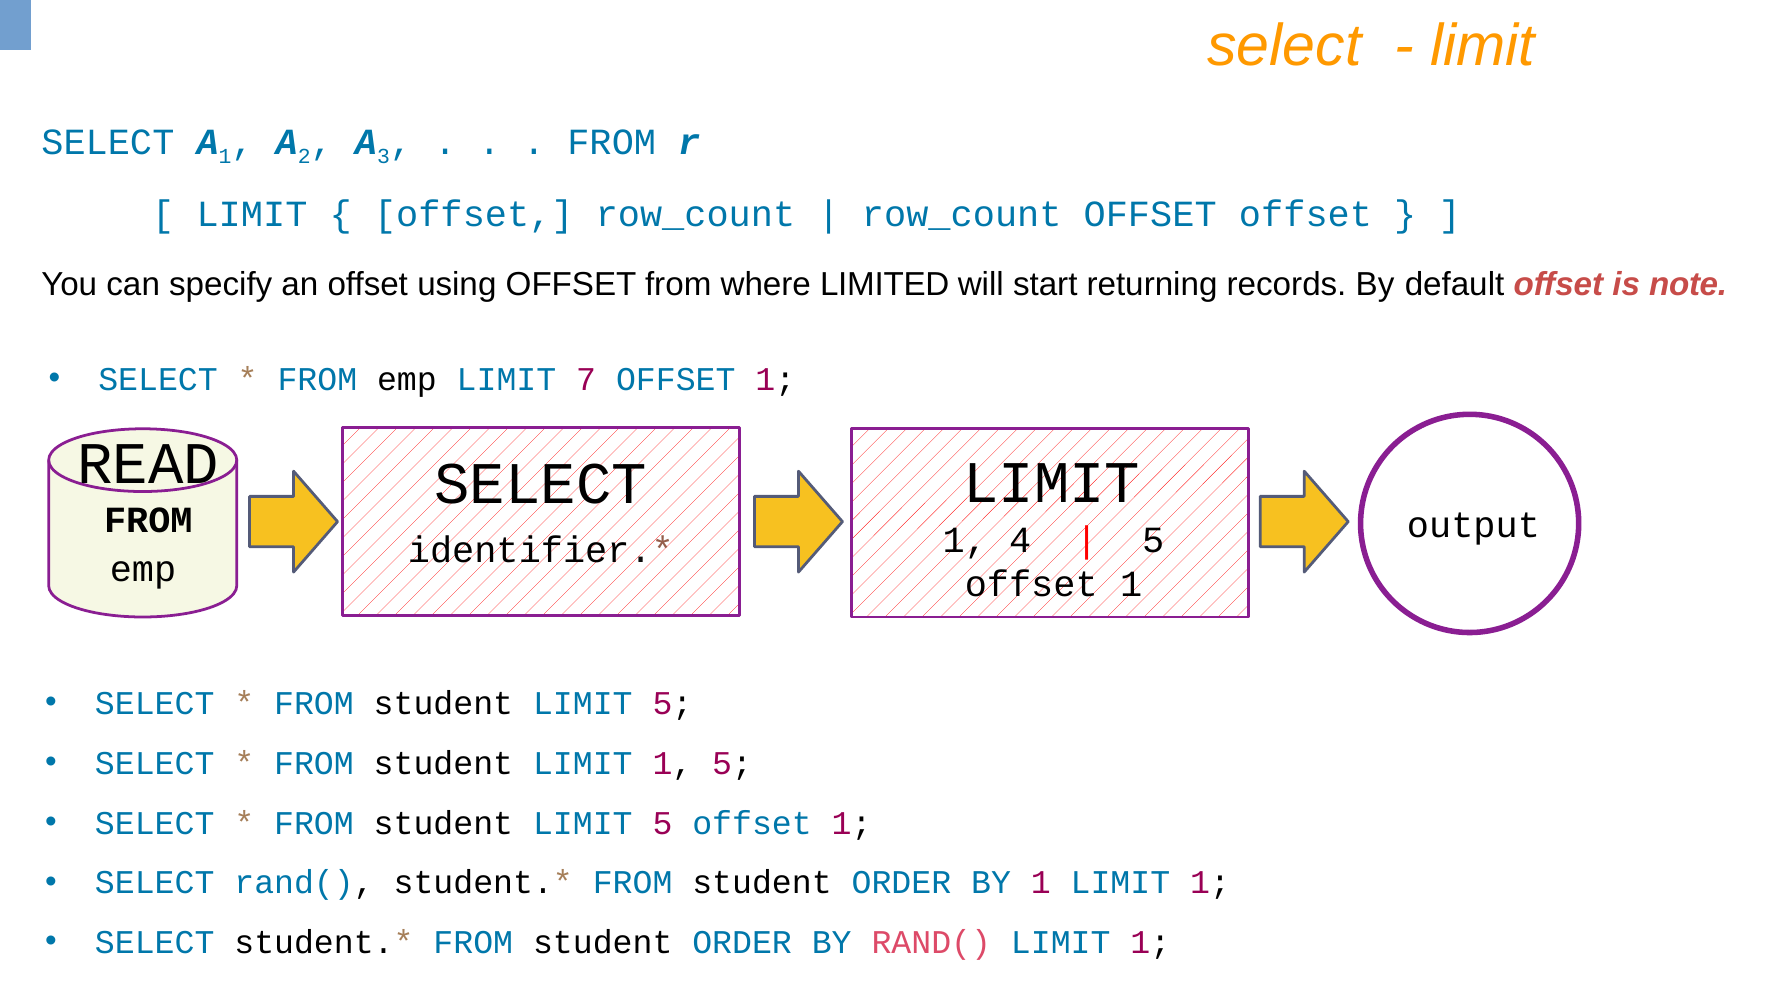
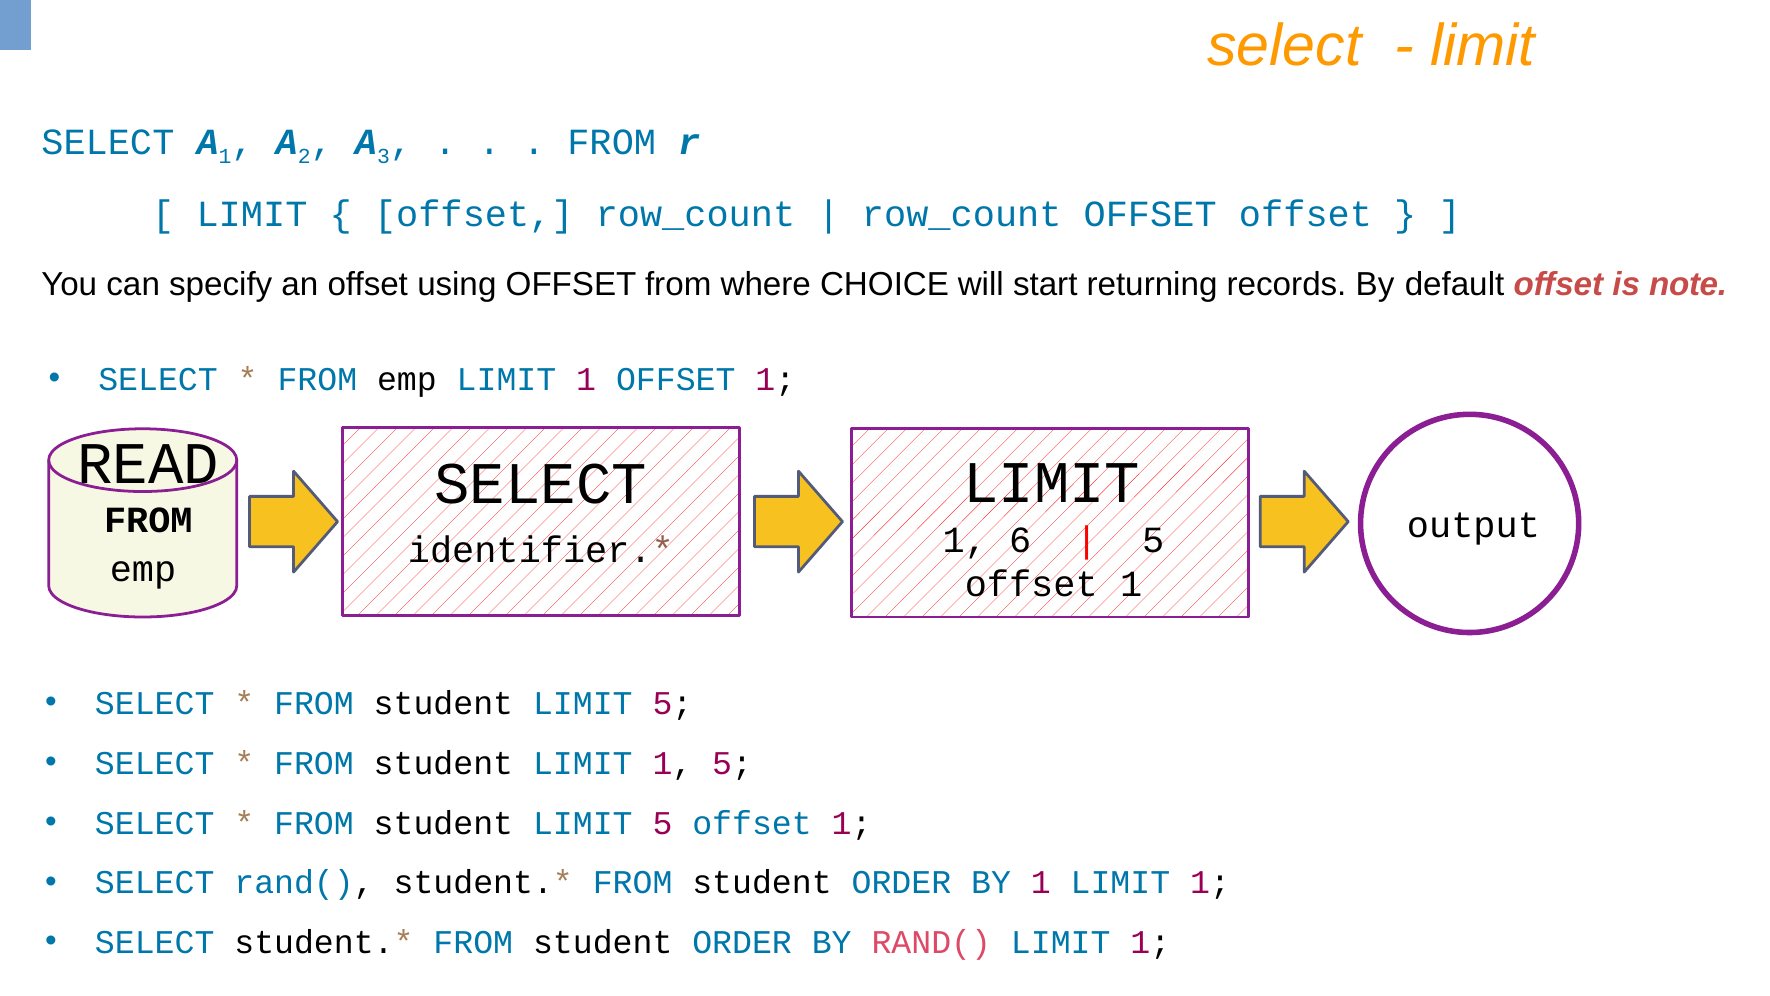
LIMITED: LIMITED -> CHOICE
emp LIMIT 7: 7 -> 1
4: 4 -> 6
